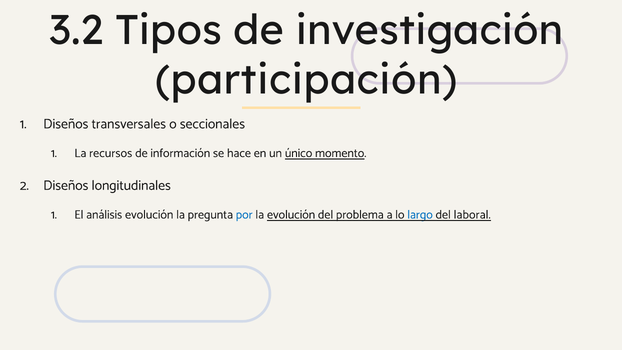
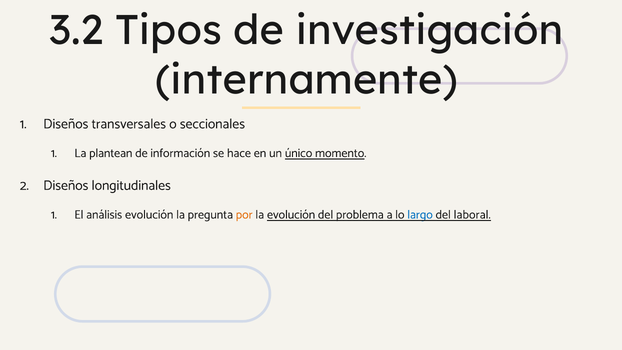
participación: participación -> internamente
recursos: recursos -> plantean
por colour: blue -> orange
